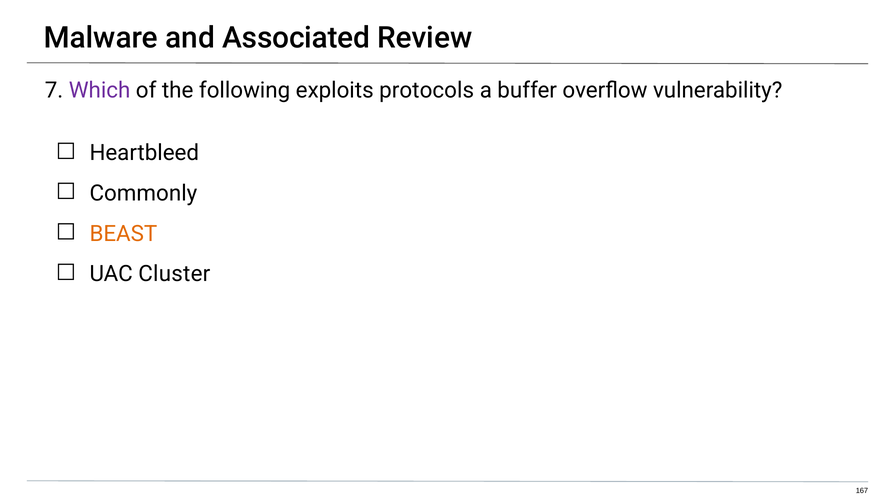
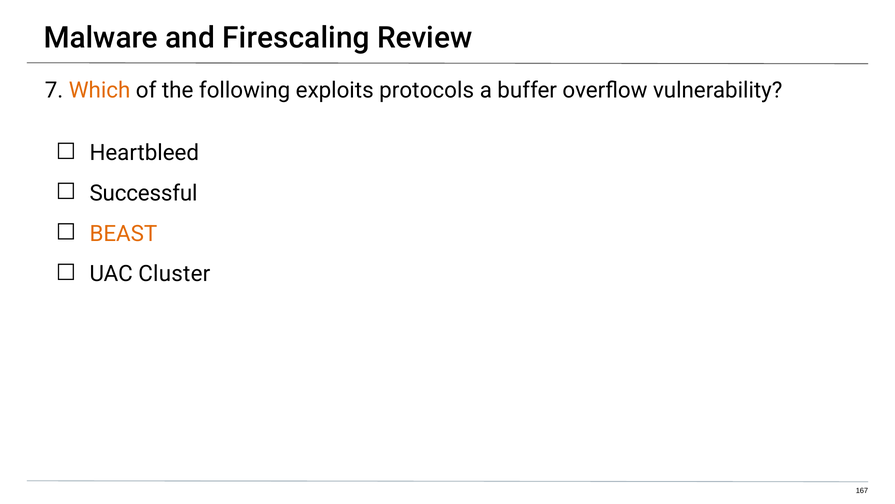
Associated: Associated -> Firescaling
Which colour: purple -> orange
Commonly: Commonly -> Successful
